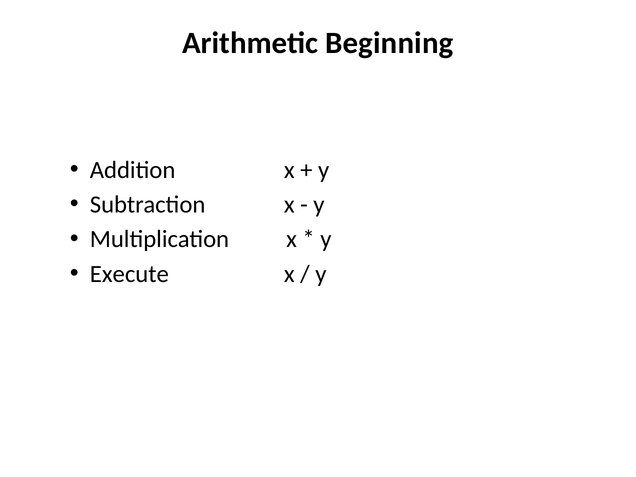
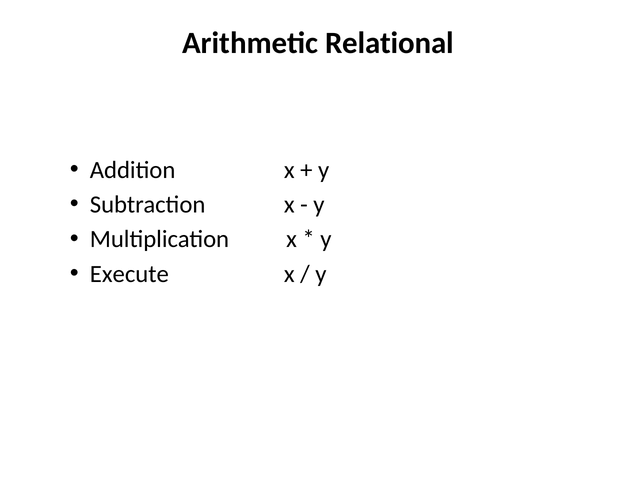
Beginning: Beginning -> Relational
